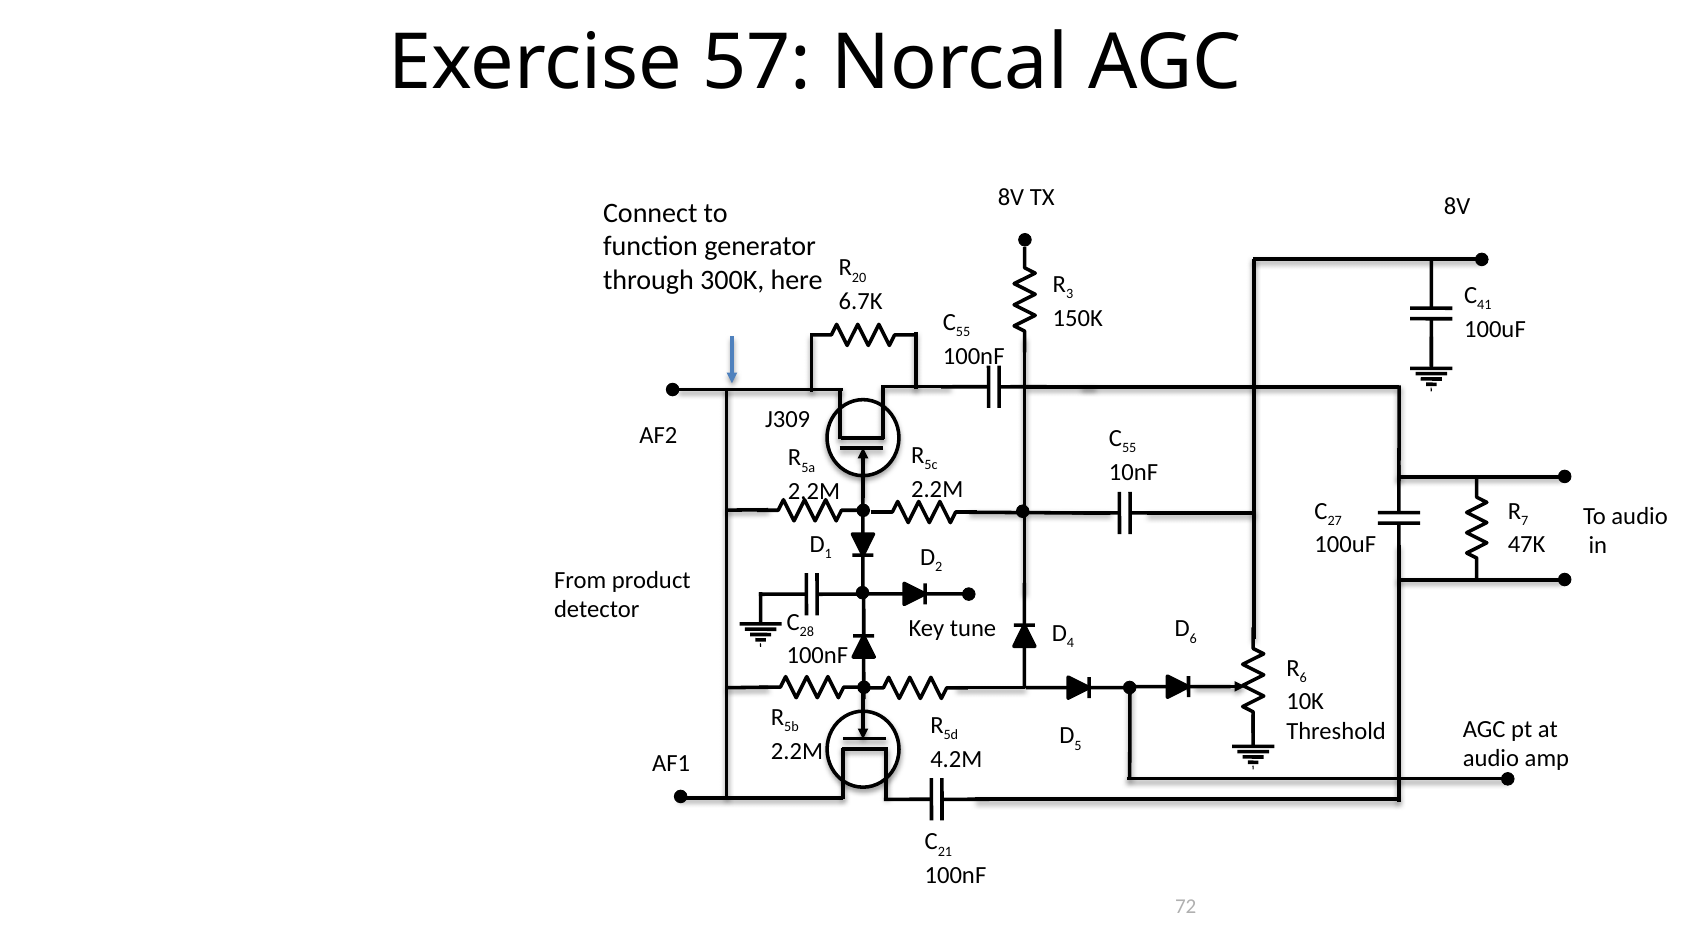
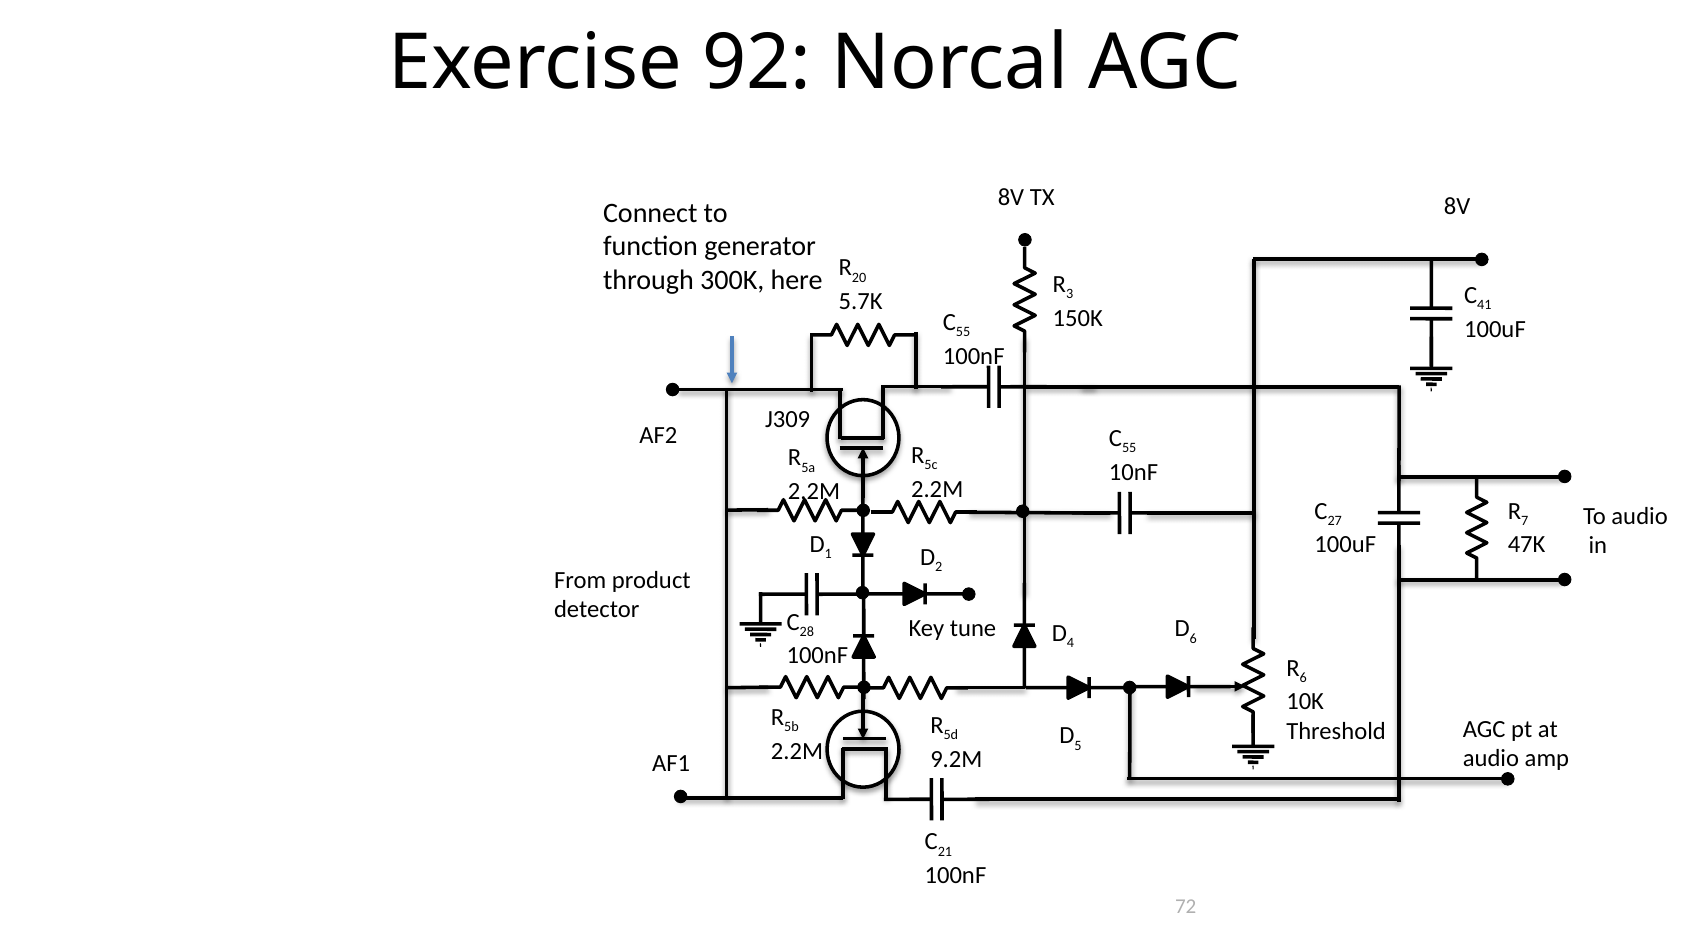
57: 57 -> 92
6.7K: 6.7K -> 5.7K
4.2M: 4.2M -> 9.2M
